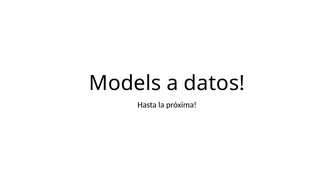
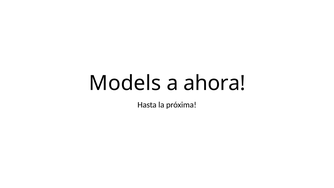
datos: datos -> ahora
